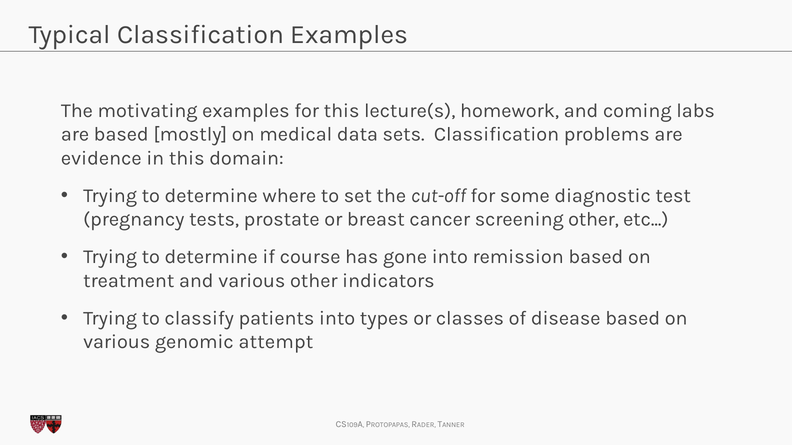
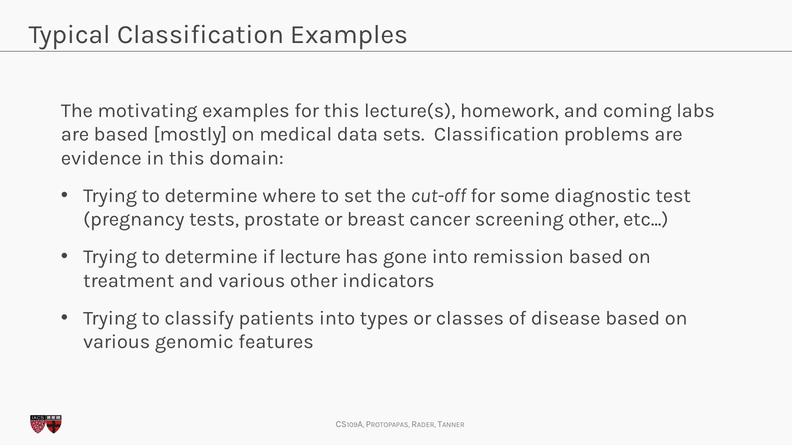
course: course -> lecture
attempt: attempt -> features
